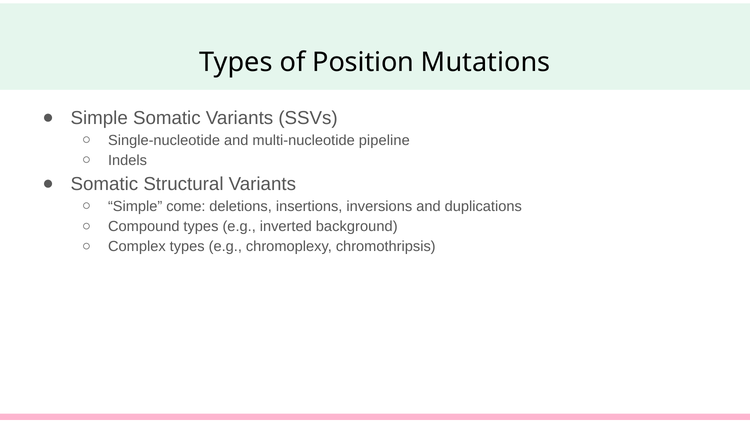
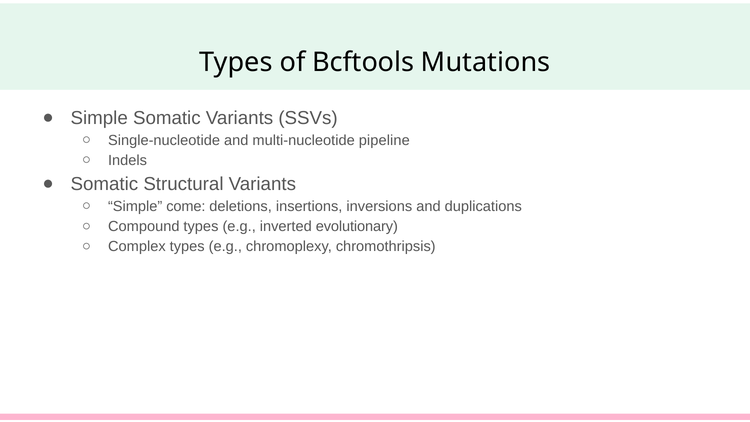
Position: Position -> Bcftools
background: background -> evolutionary
